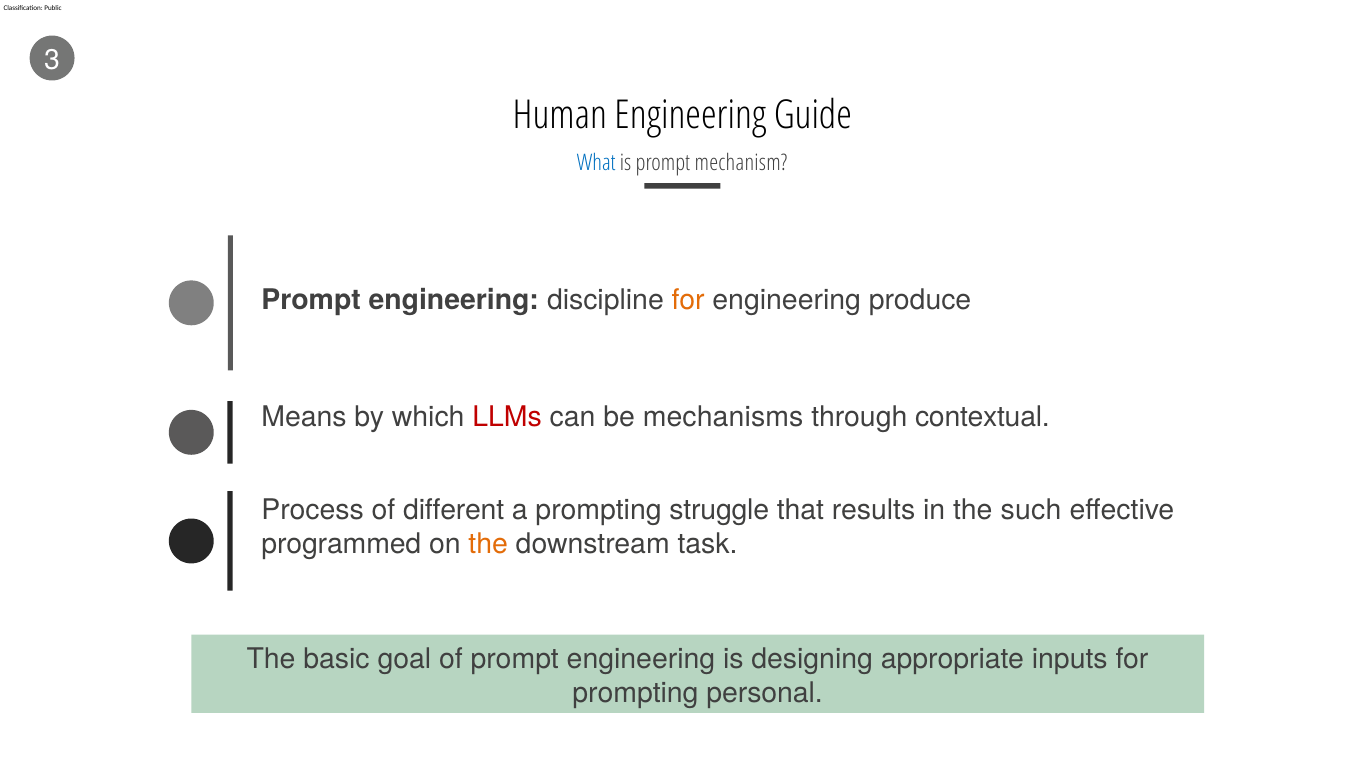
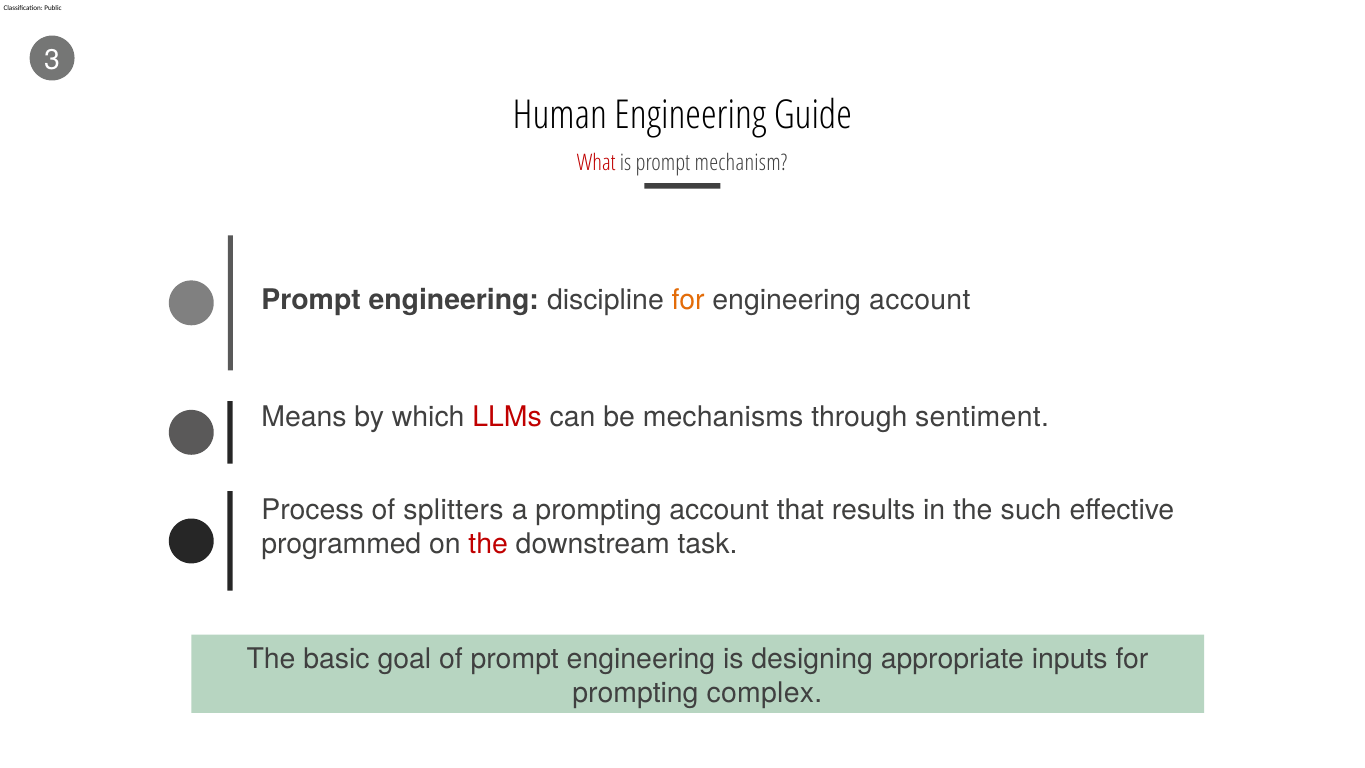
What colour: blue -> red
engineering produce: produce -> account
contextual: contextual -> sentiment
different: different -> splitters
prompting struggle: struggle -> account
the at (488, 544) colour: orange -> red
personal: personal -> complex
